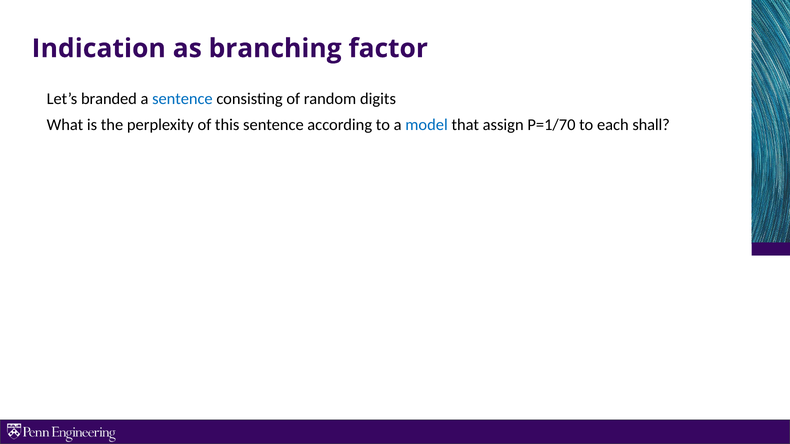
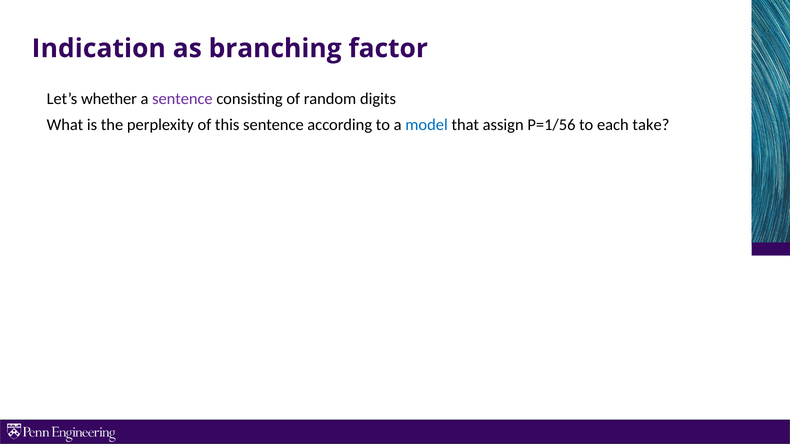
branded: branded -> whether
sentence at (182, 99) colour: blue -> purple
P=1/70: P=1/70 -> P=1/56
shall: shall -> take
